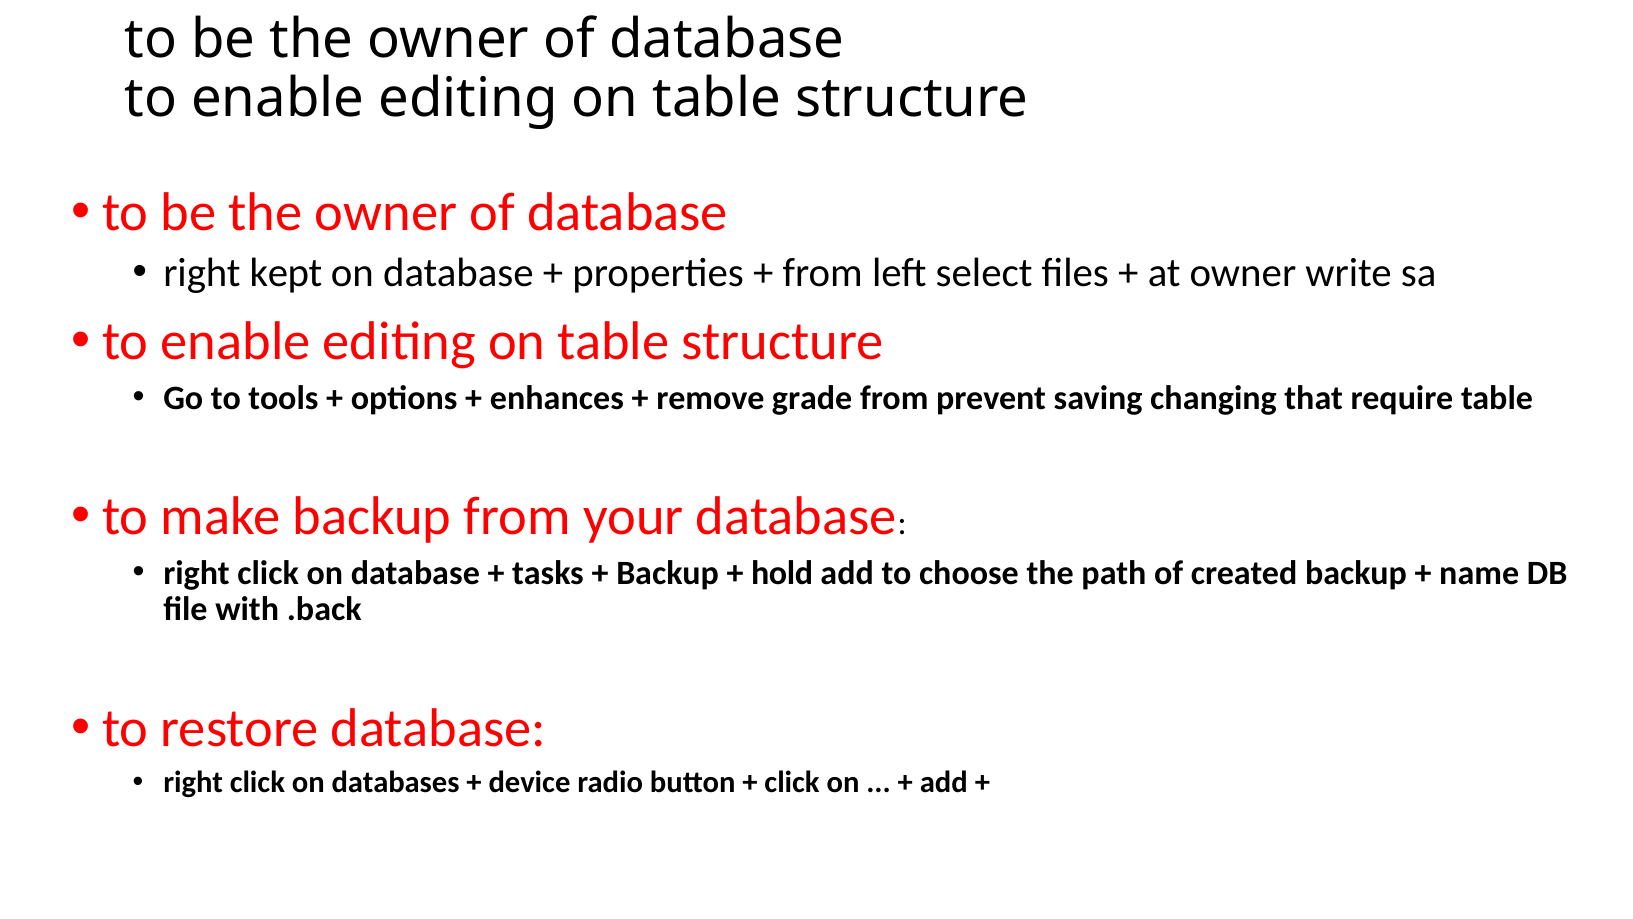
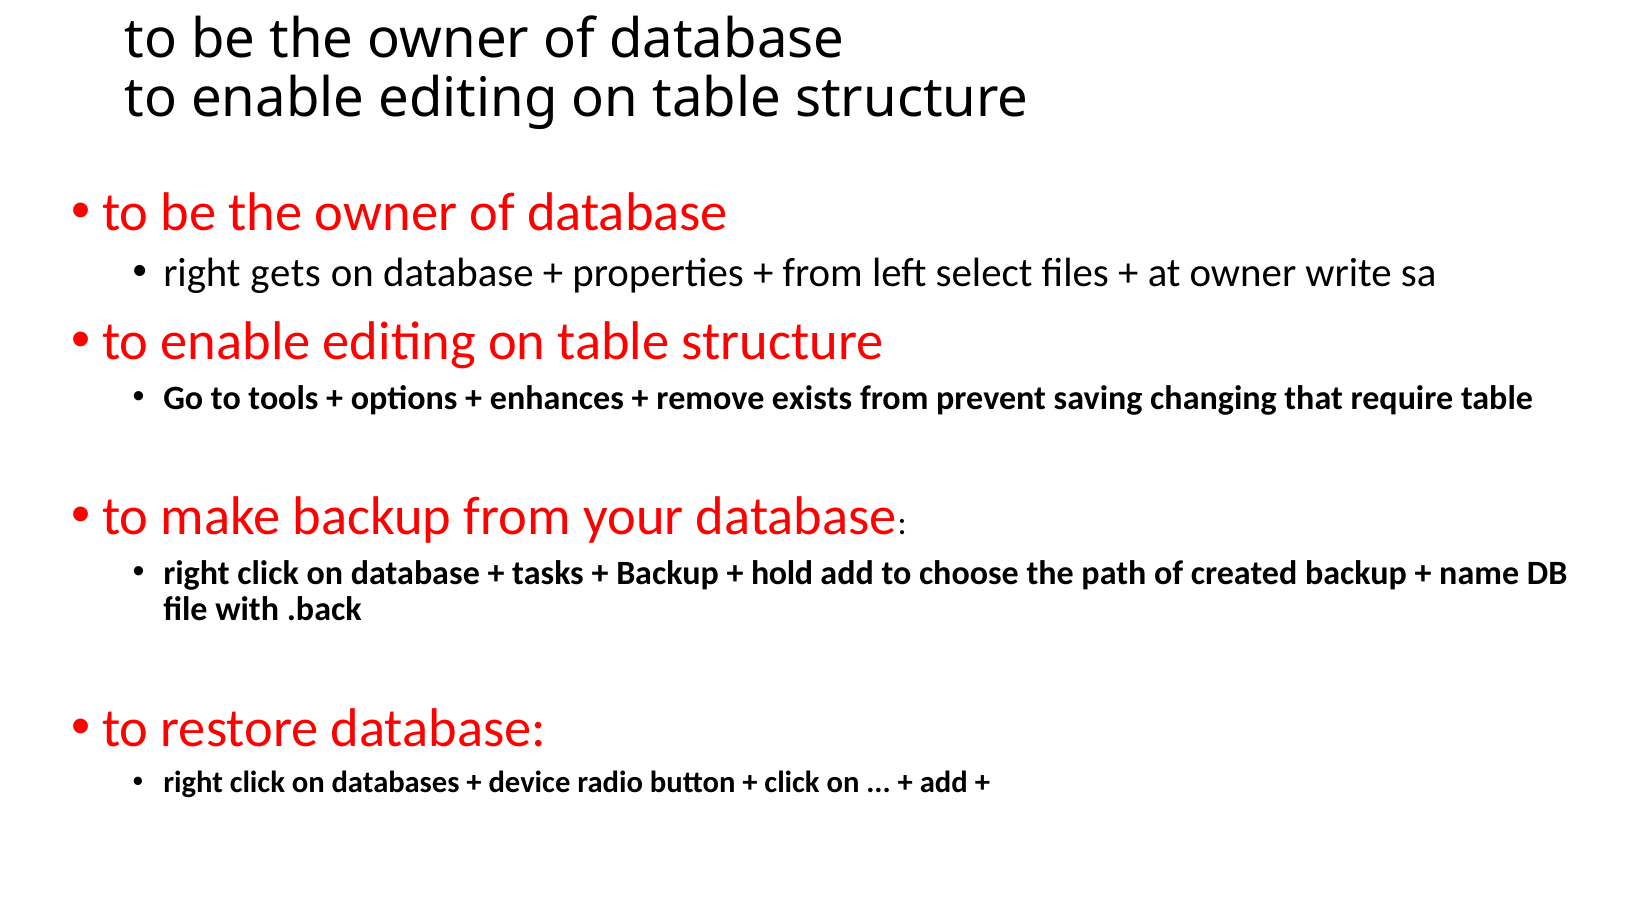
kept: kept -> gets
grade: grade -> exists
